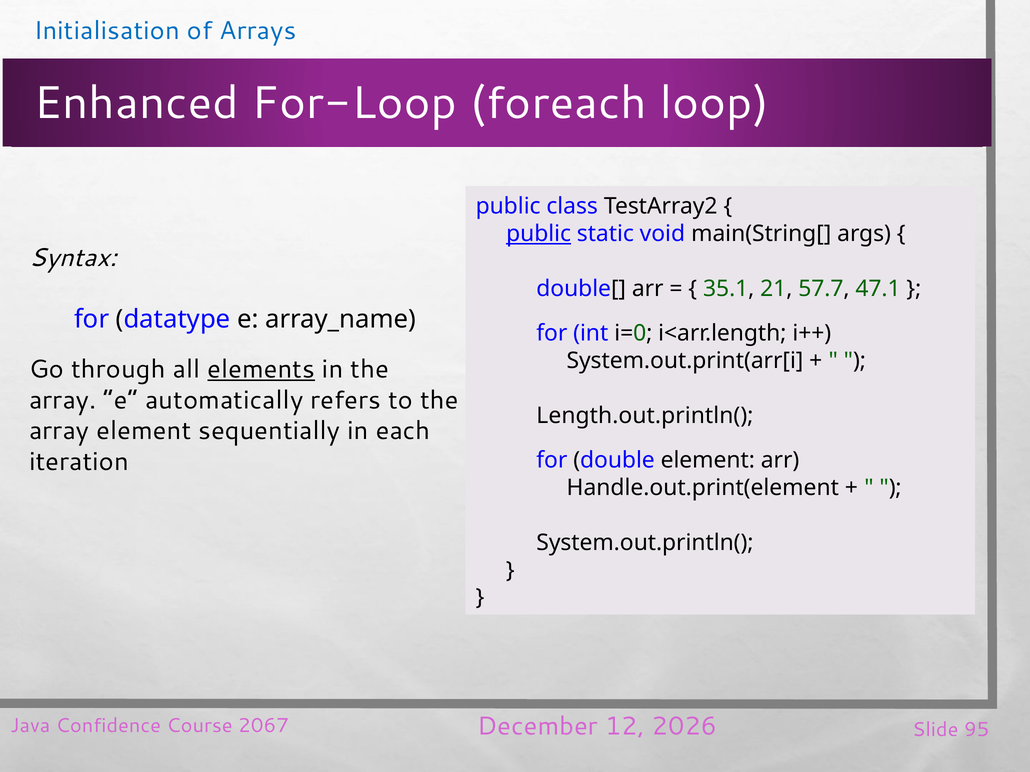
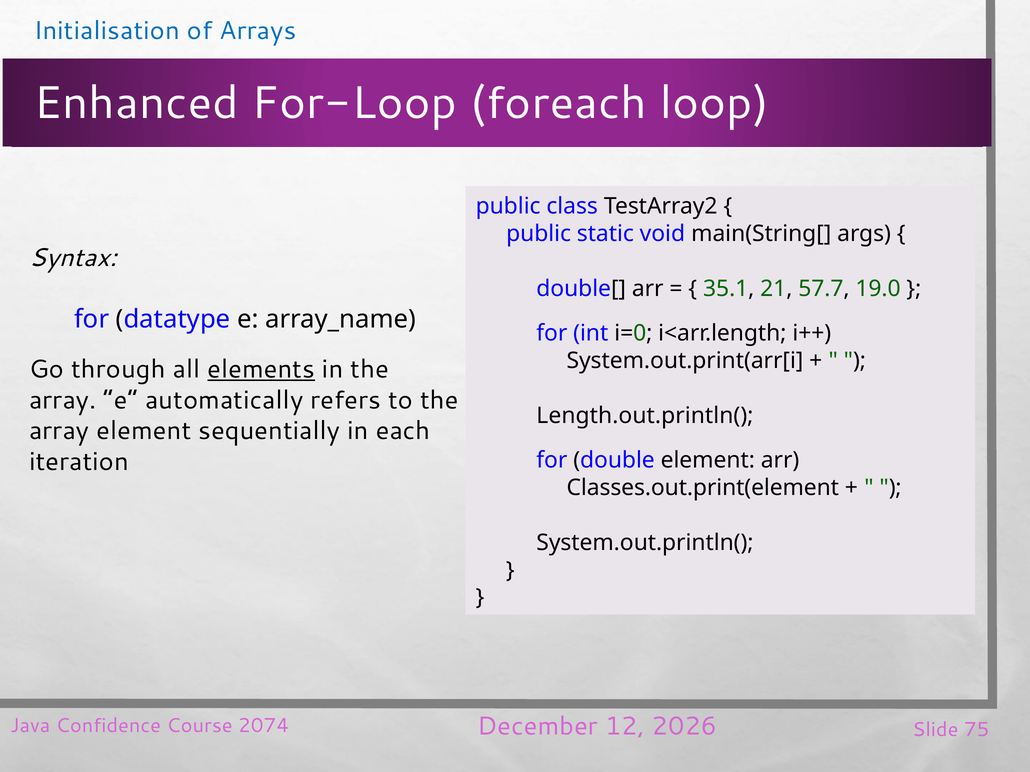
public at (539, 234) underline: present -> none
47.1: 47.1 -> 19.0
Handle.out.print(element: Handle.out.print(element -> Classes.out.print(element
2067: 2067 -> 2074
95: 95 -> 75
